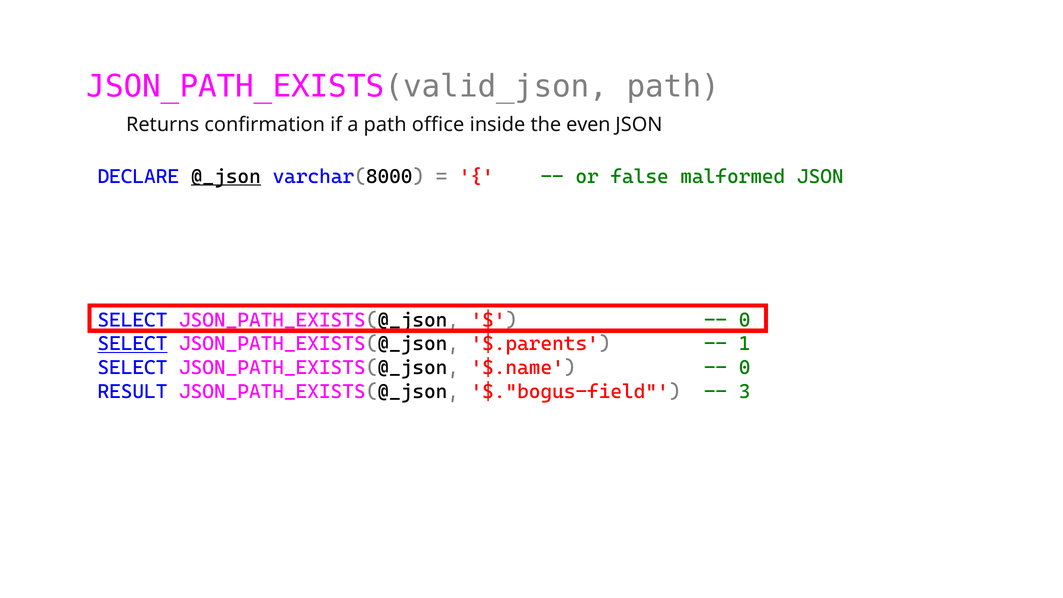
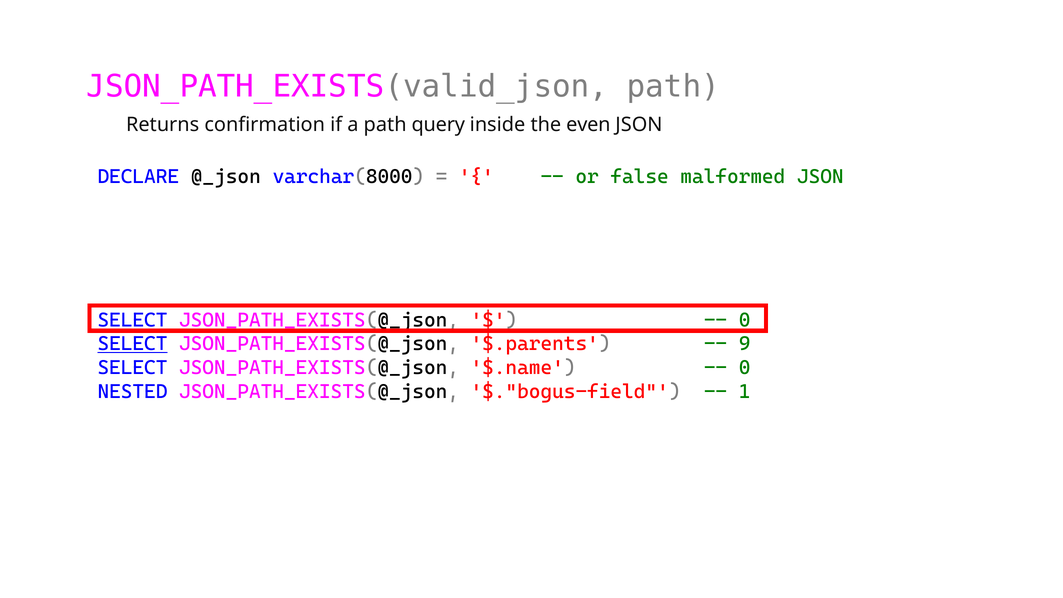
office: office -> query
@_json underline: present -> none
1: 1 -> 9
RESULT: RESULT -> NESTED
3: 3 -> 1
